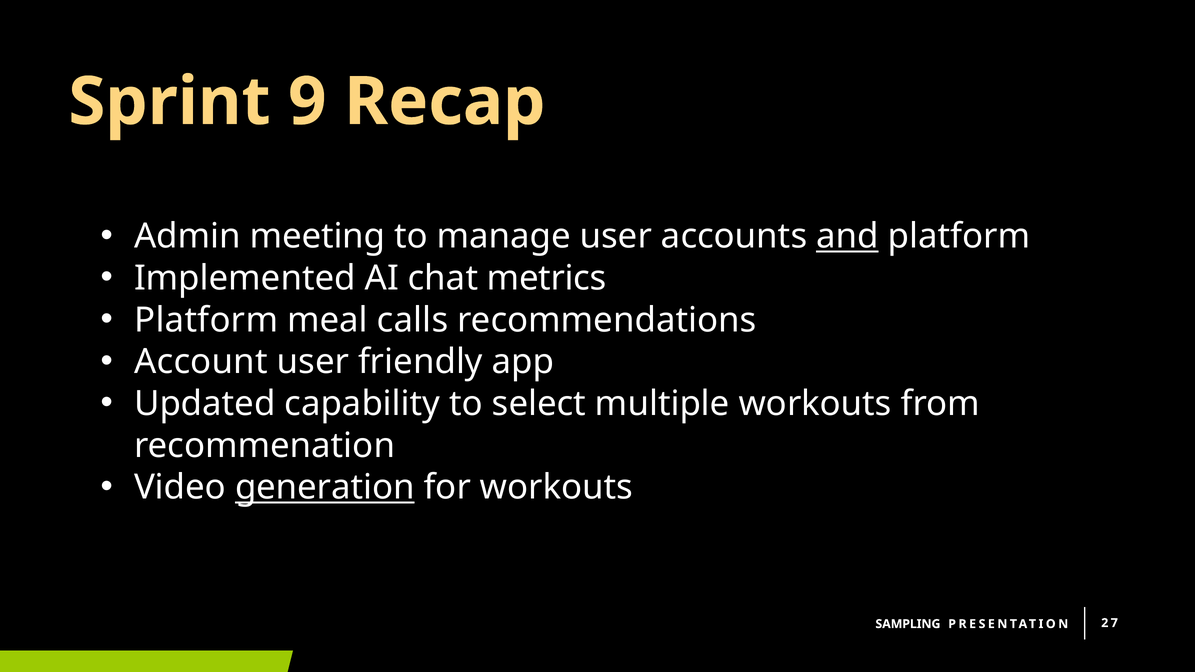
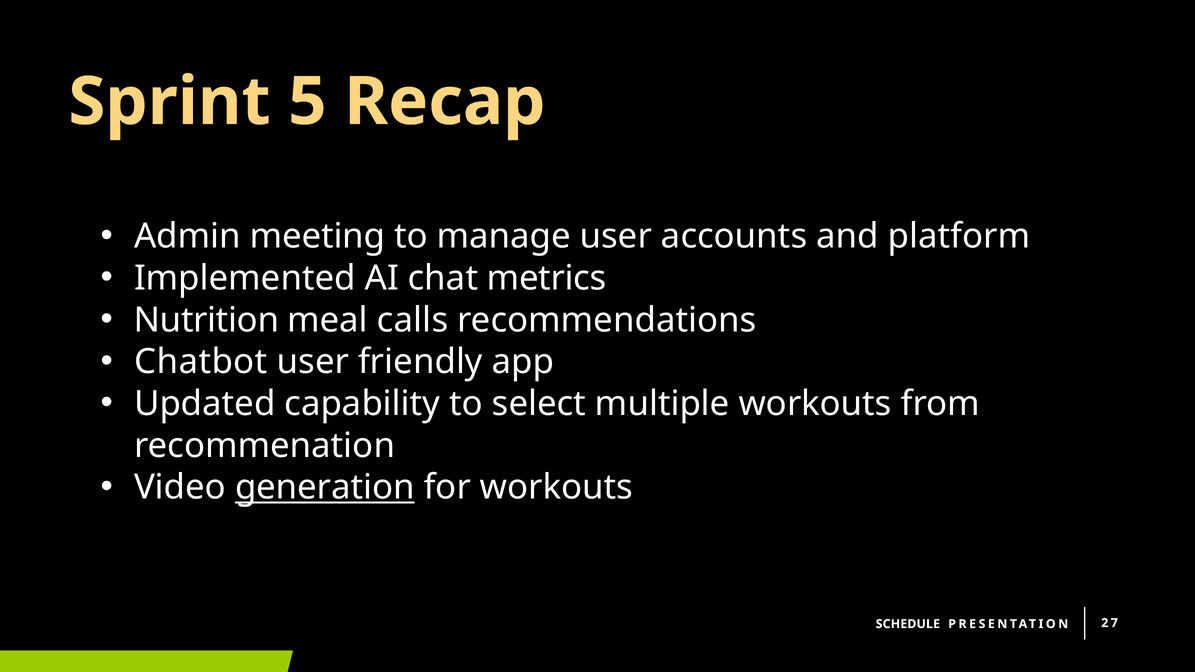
9: 9 -> 5
and underline: present -> none
Platform at (206, 320): Platform -> Nutrition
Account: Account -> Chatbot
SAMPLING: SAMPLING -> SCHEDULE
